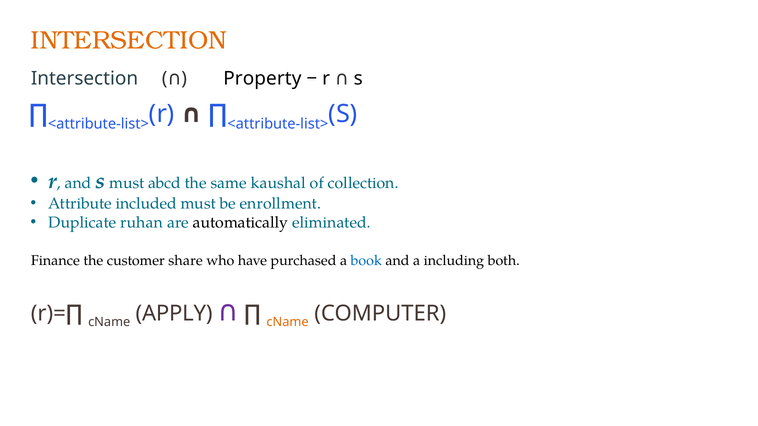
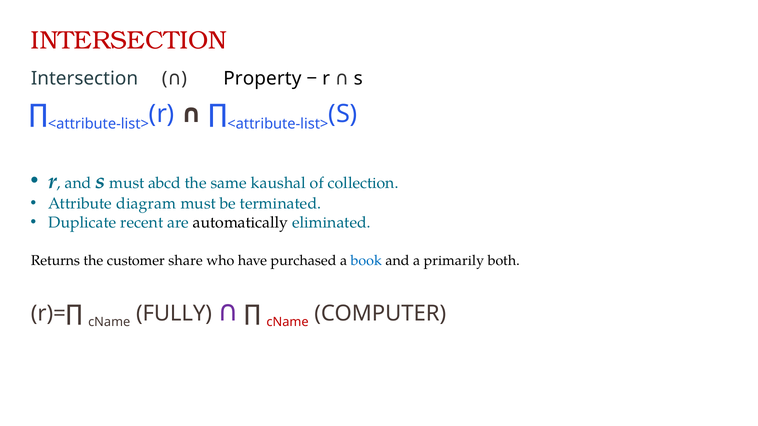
INTERSECTION at (129, 41) colour: orange -> red
included: included -> diagram
enrollment: enrollment -> terminated
ruhan: ruhan -> recent
Finance: Finance -> Returns
including: including -> primarily
APPLY: APPLY -> FULLY
cName at (288, 322) colour: orange -> red
